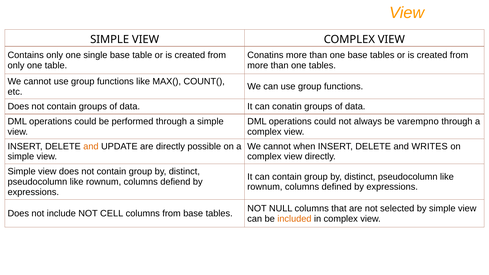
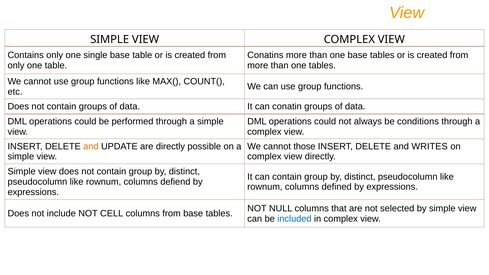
varempno: varempno -> conditions
when: when -> those
included colour: orange -> blue
